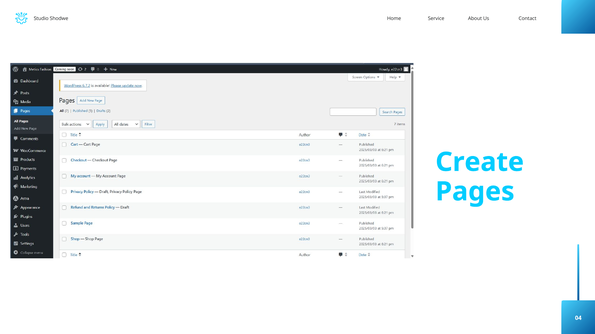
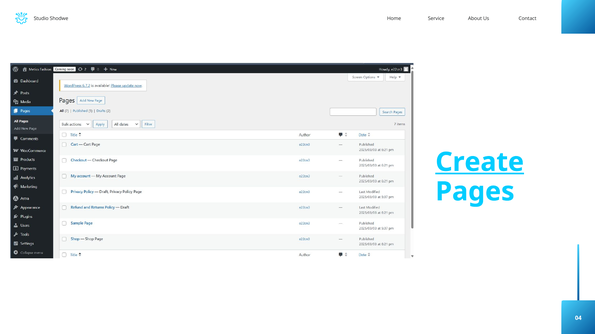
Create underline: none -> present
